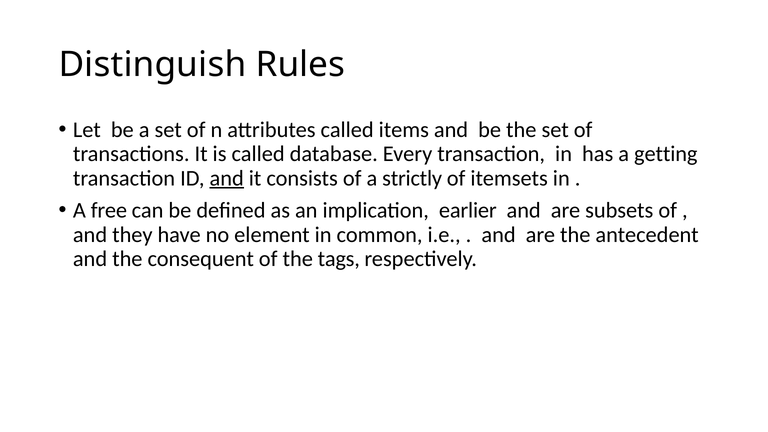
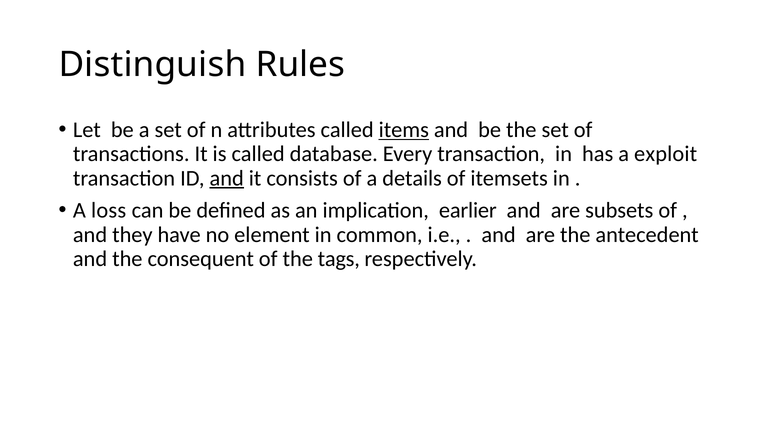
items underline: none -> present
getting: getting -> exploit
strictly: strictly -> details
free: free -> loss
